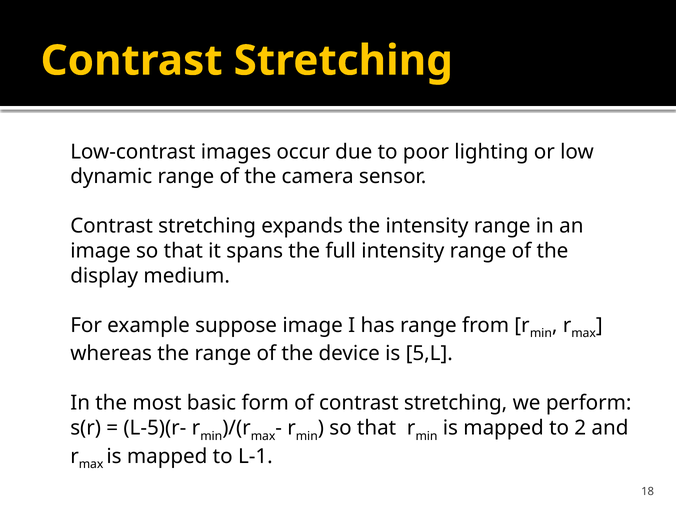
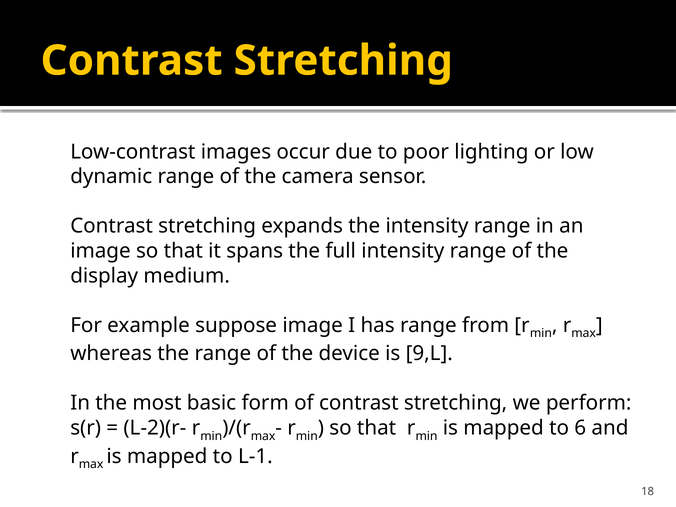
5,L: 5,L -> 9,L
L-5)(r-: L-5)(r- -> L-2)(r-
2: 2 -> 6
